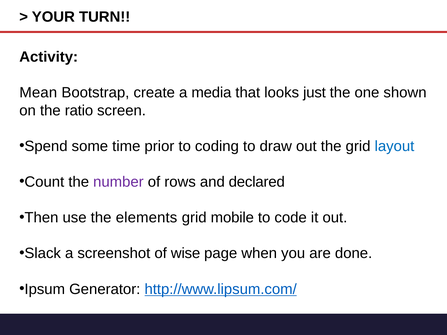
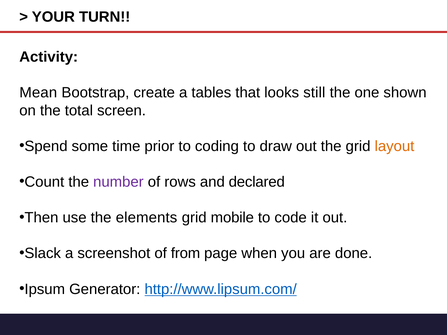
media: media -> tables
just: just -> still
ratio: ratio -> total
layout colour: blue -> orange
wise: wise -> from
